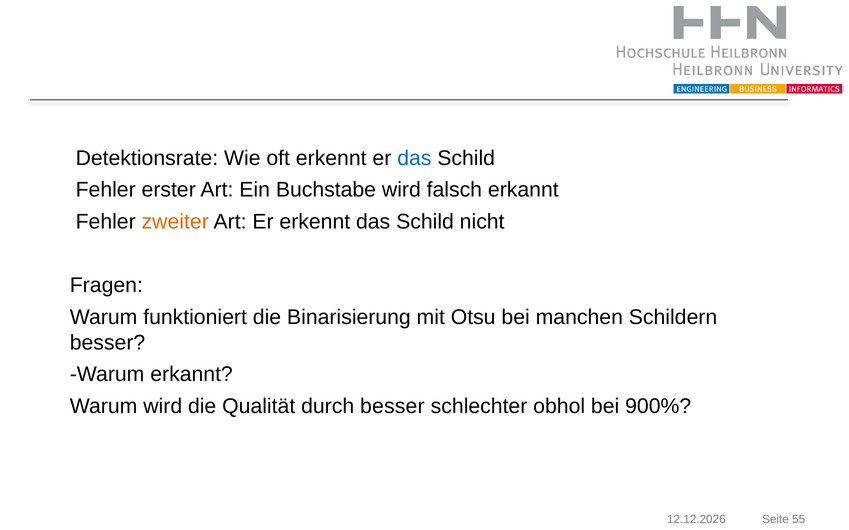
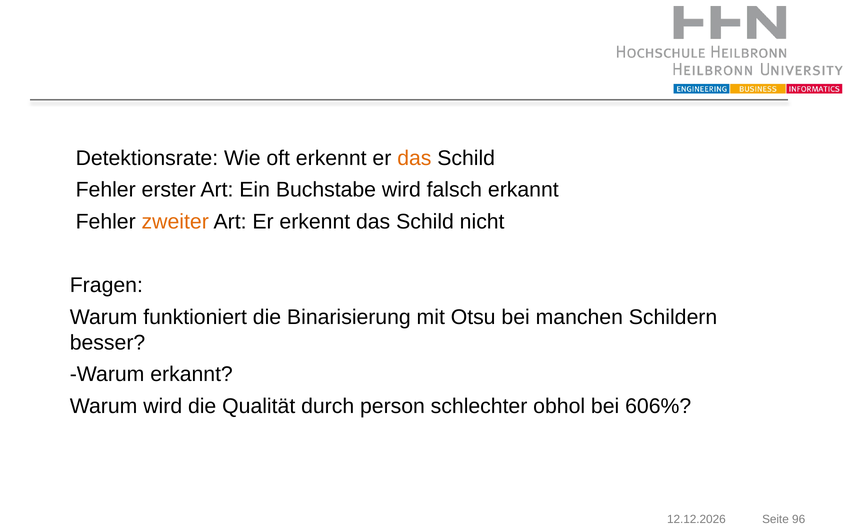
das at (414, 158) colour: blue -> orange
durch besser: besser -> person
900%: 900% -> 606%
55: 55 -> 96
